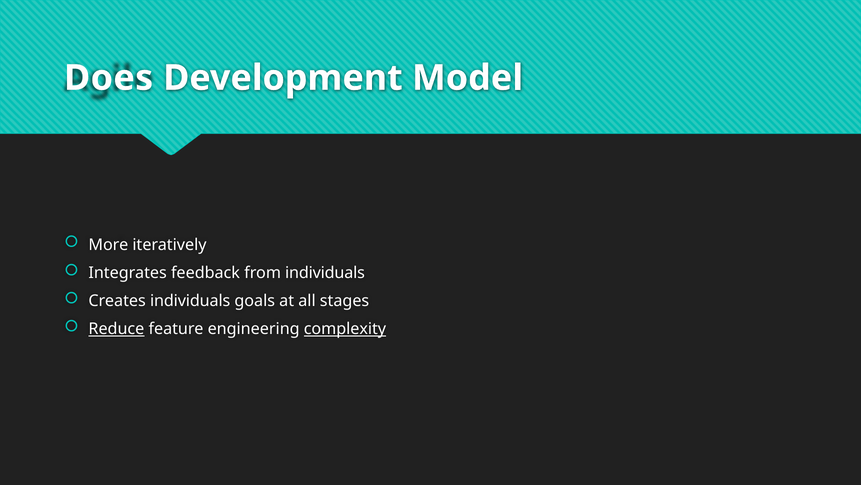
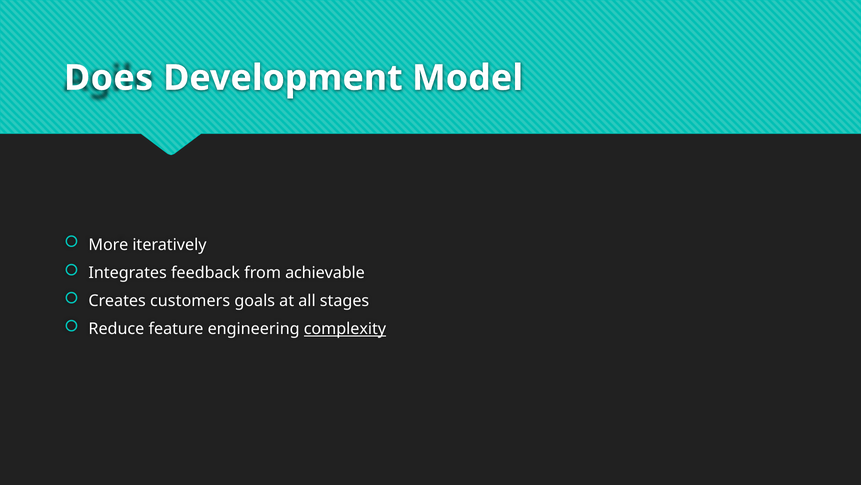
from individuals: individuals -> achievable
Creates individuals: individuals -> customers
Reduce underline: present -> none
